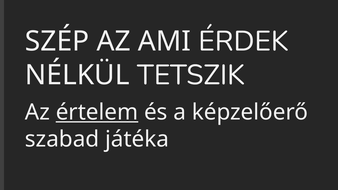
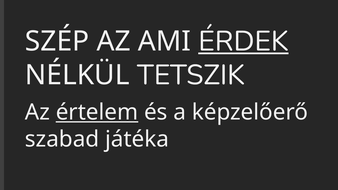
ÉRDEK underline: none -> present
